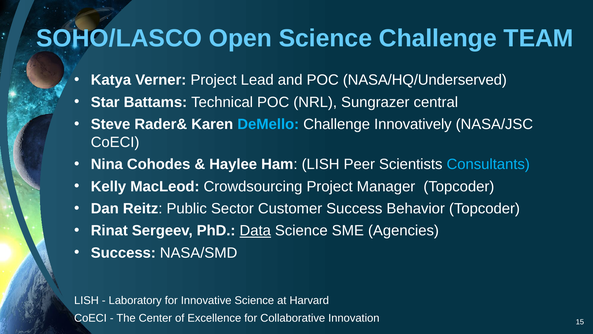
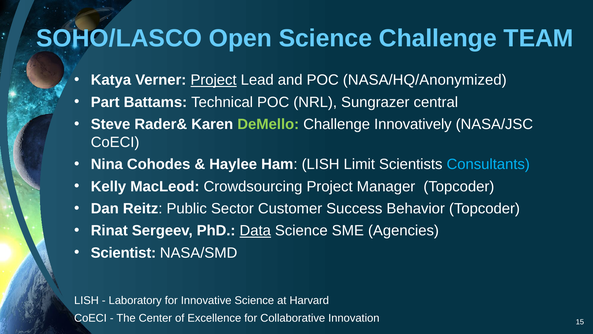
Project at (214, 80) underline: none -> present
NASA/HQ/Underserved: NASA/HQ/Underserved -> NASA/HQ/Anonymized
Star: Star -> Part
DeMello colour: light blue -> light green
Peer: Peer -> Limit
Success at (123, 253): Success -> Scientist
